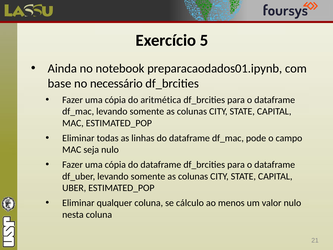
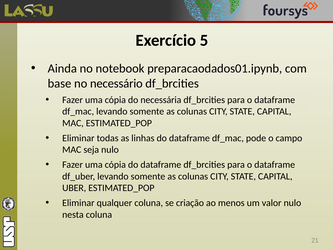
aritmética: aritmética -> necessária
cálculo: cálculo -> criação
